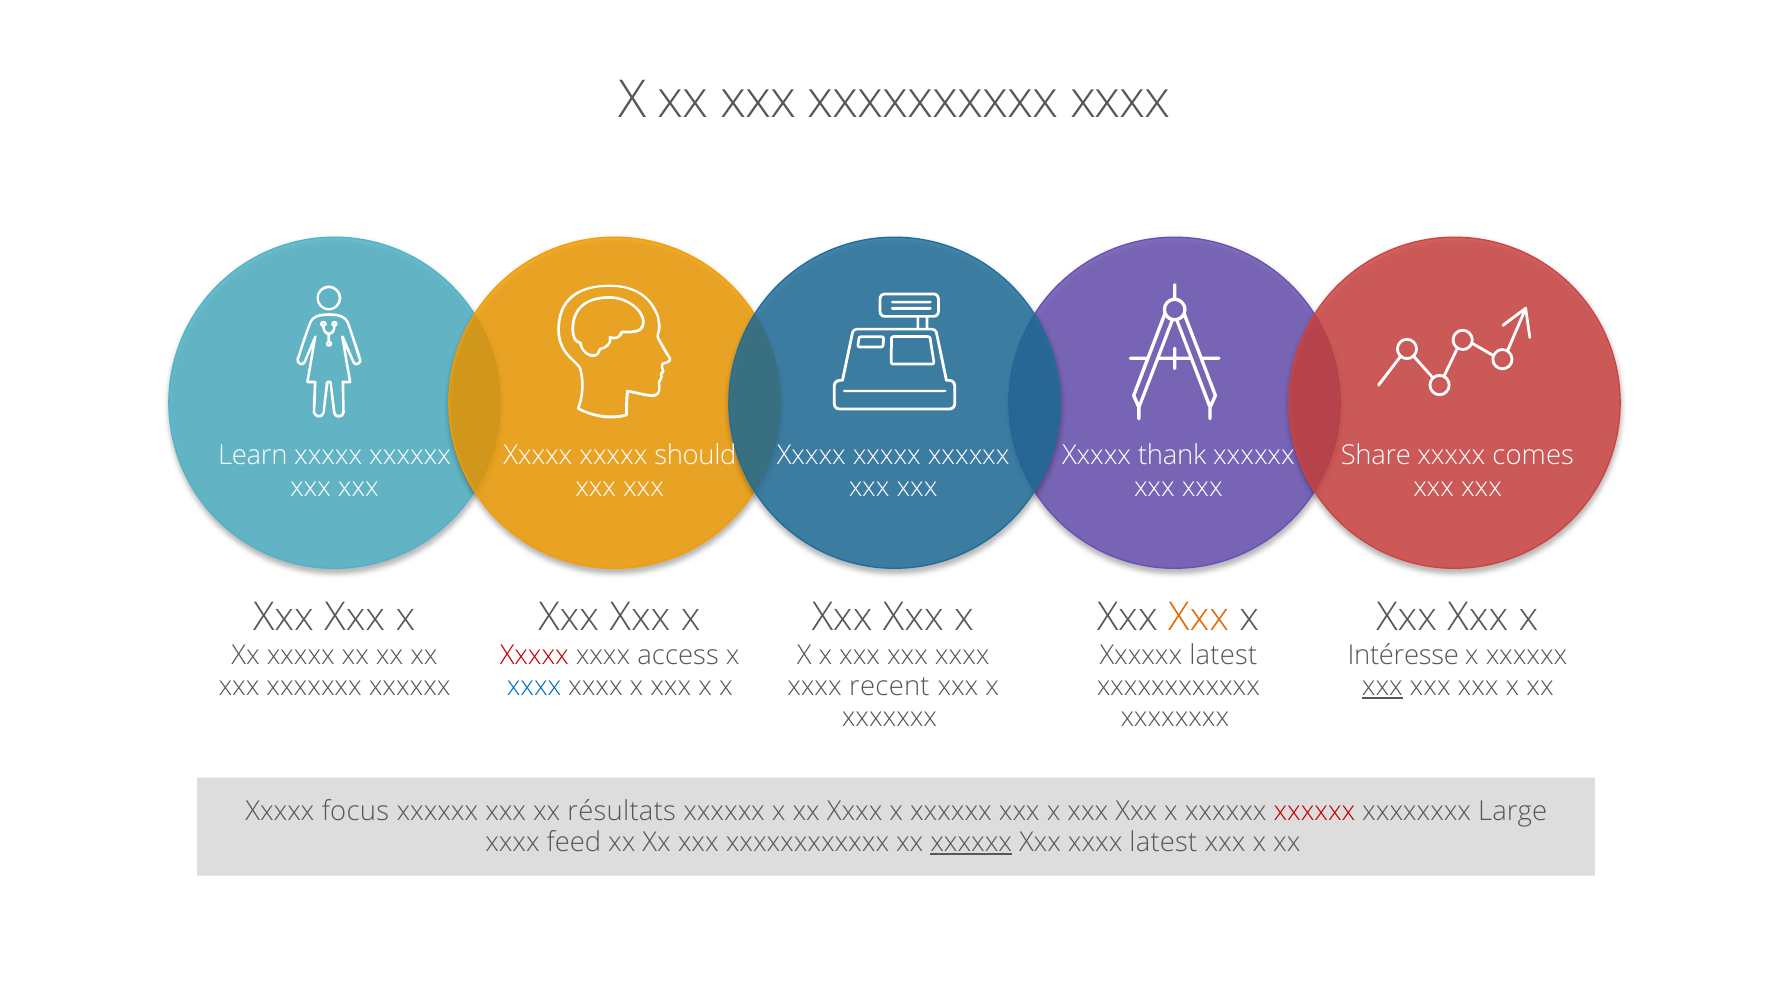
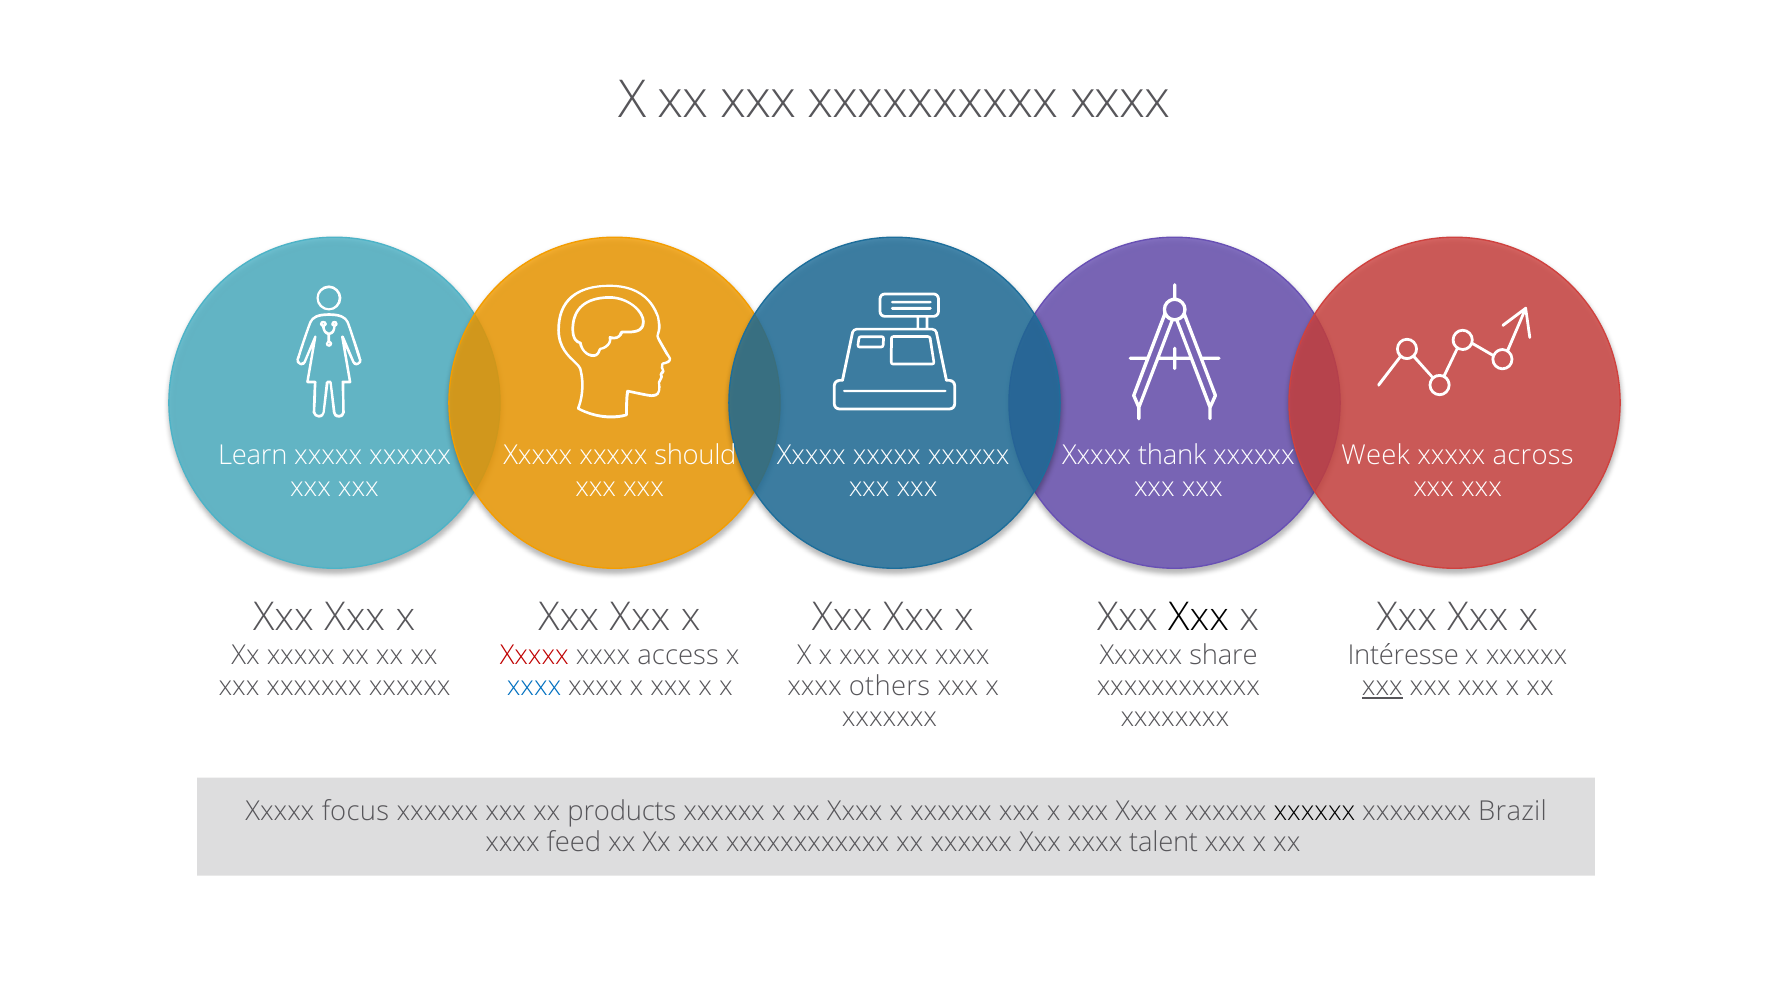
Share: Share -> Week
comes: comes -> across
Xxx at (1199, 617) colour: orange -> black
Xxxxxx latest: latest -> share
recent: recent -> others
résultats: résultats -> products
xxxxxx at (1314, 812) colour: red -> black
Large: Large -> Brazil
xxxxxx at (971, 843) underline: present -> none
xxxx latest: latest -> talent
